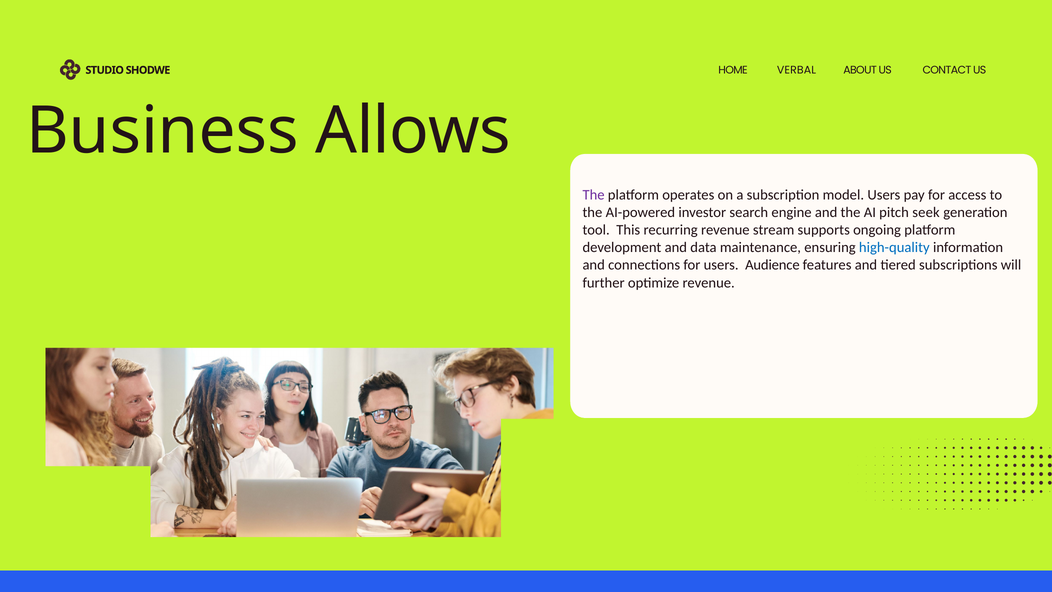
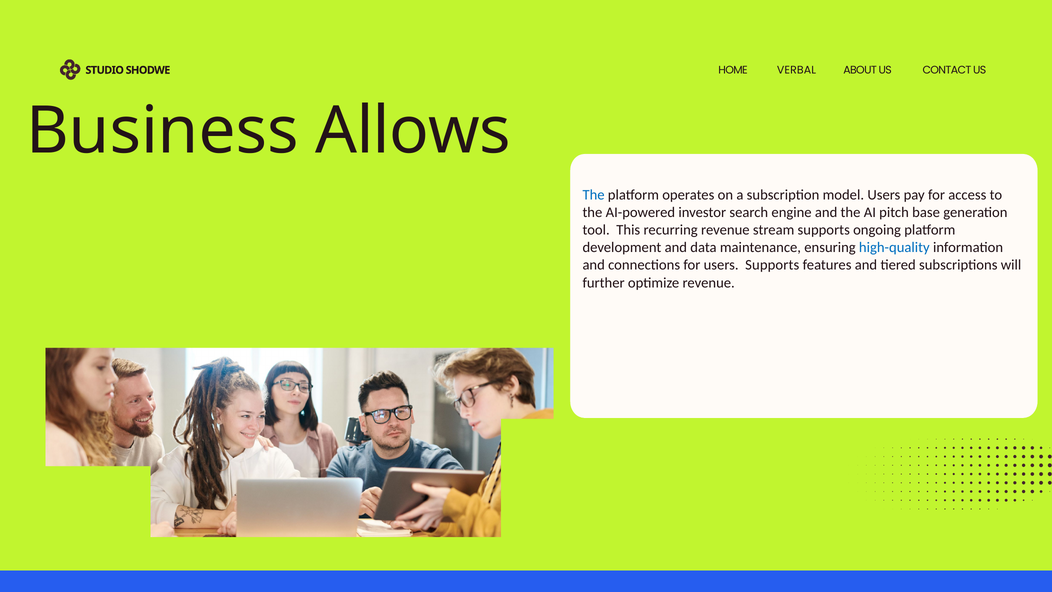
The at (594, 195) colour: purple -> blue
seek: seek -> base
users Audience: Audience -> Supports
